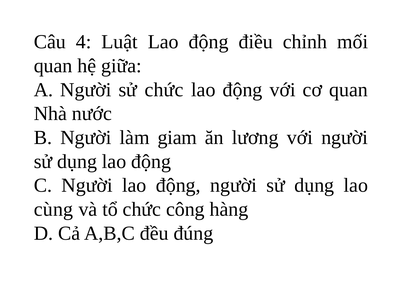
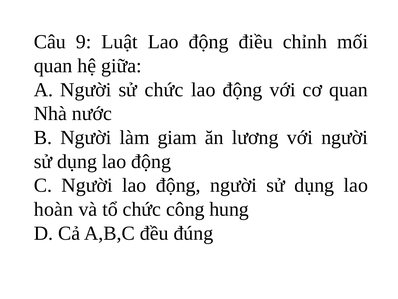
4: 4 -> 9
cùng: cùng -> hoàn
hàng: hàng -> hung
